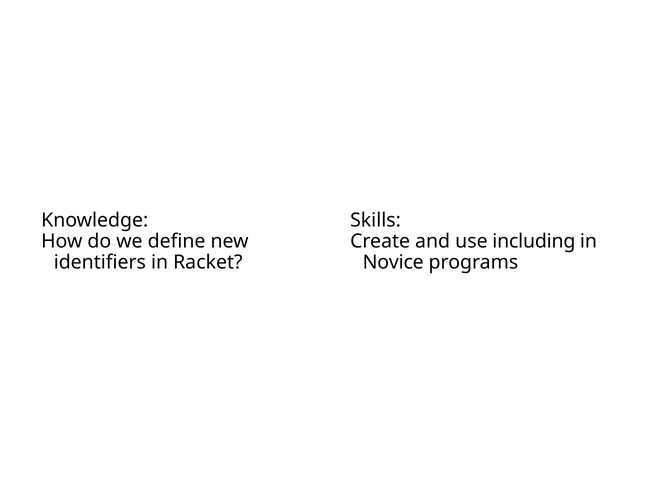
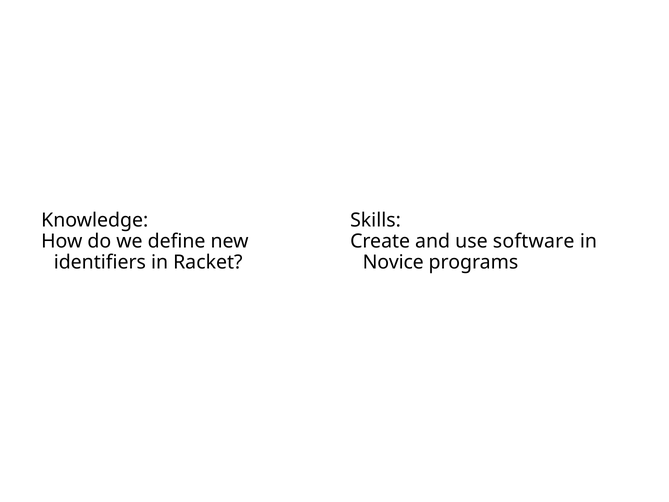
including: including -> software
